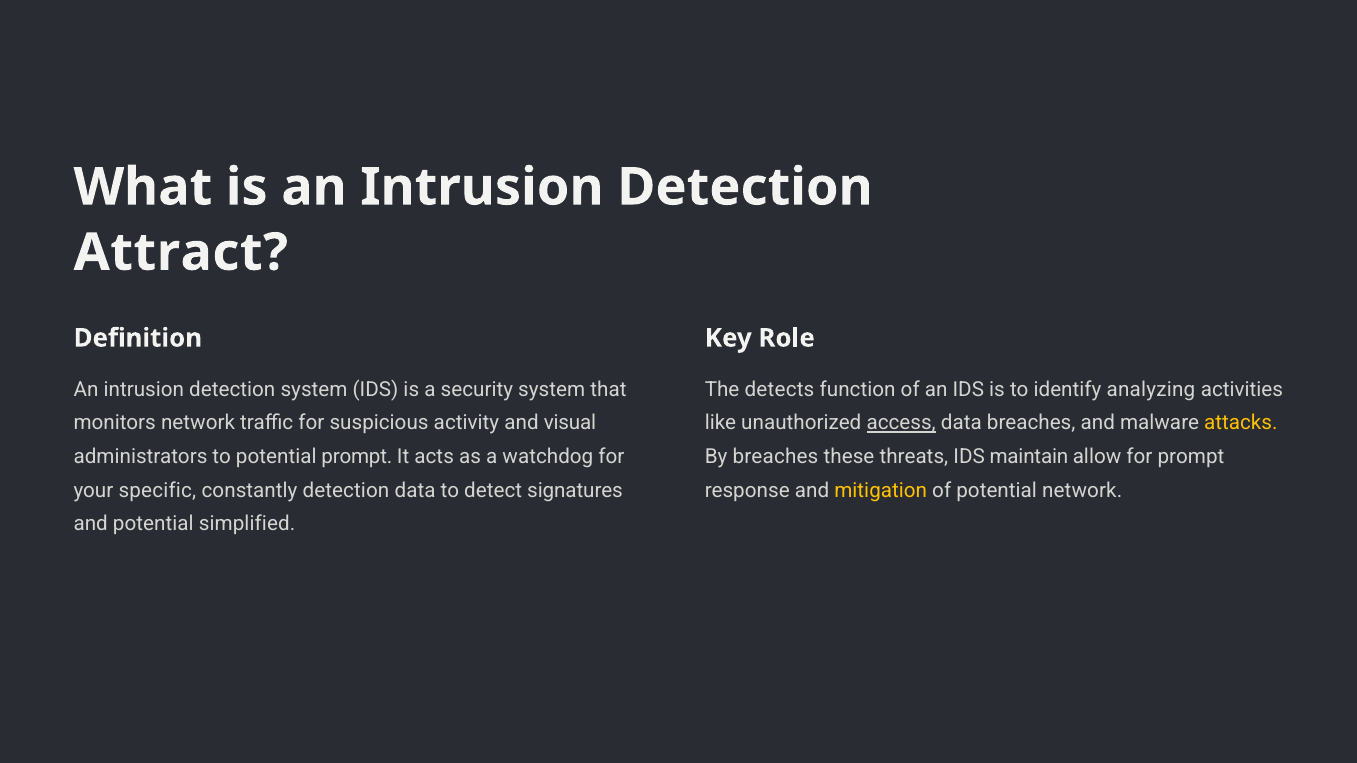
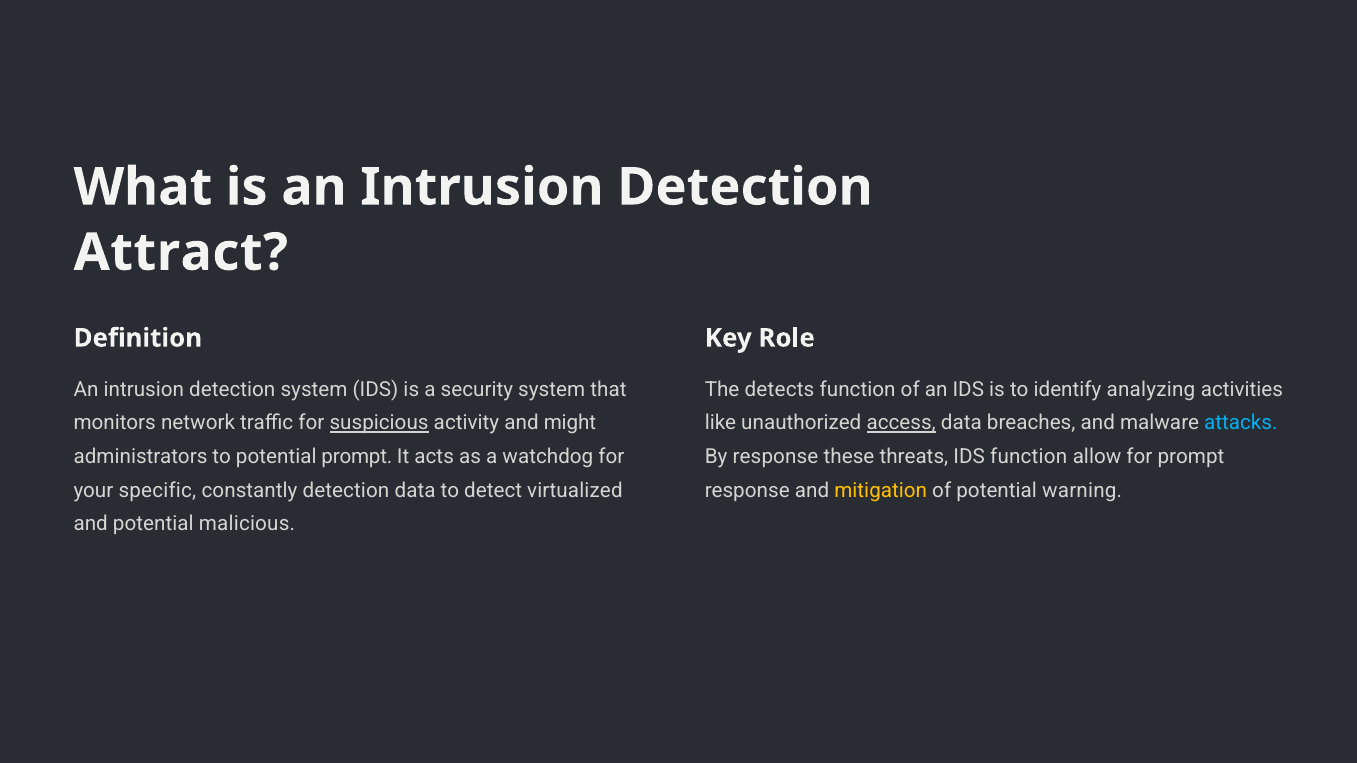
suspicious underline: none -> present
visual: visual -> might
attacks colour: yellow -> light blue
By breaches: breaches -> response
IDS maintain: maintain -> function
signatures: signatures -> virtualized
potential network: network -> warning
simplified: simplified -> malicious
